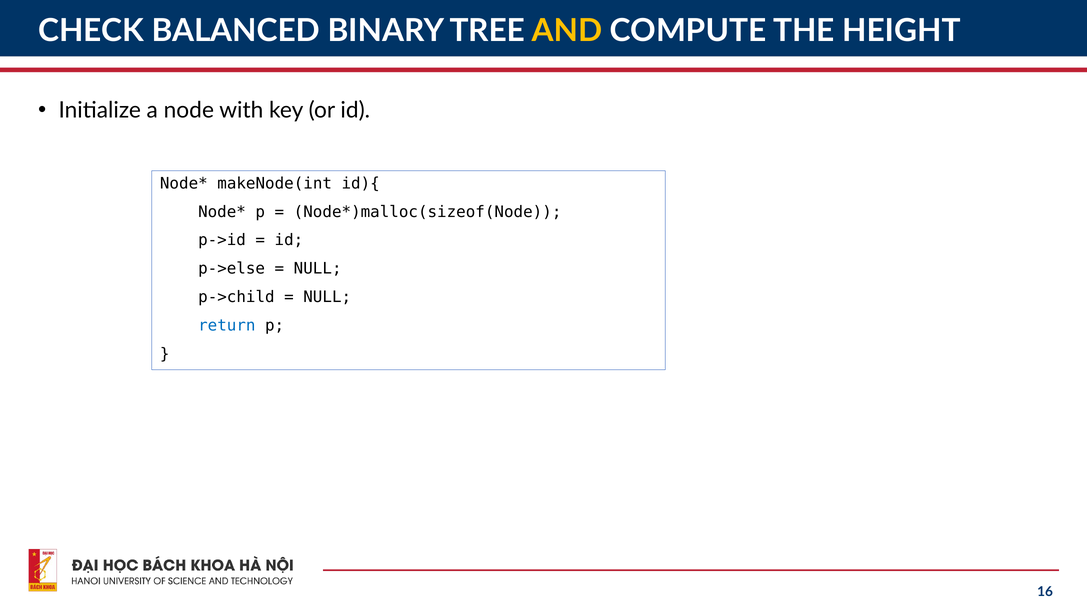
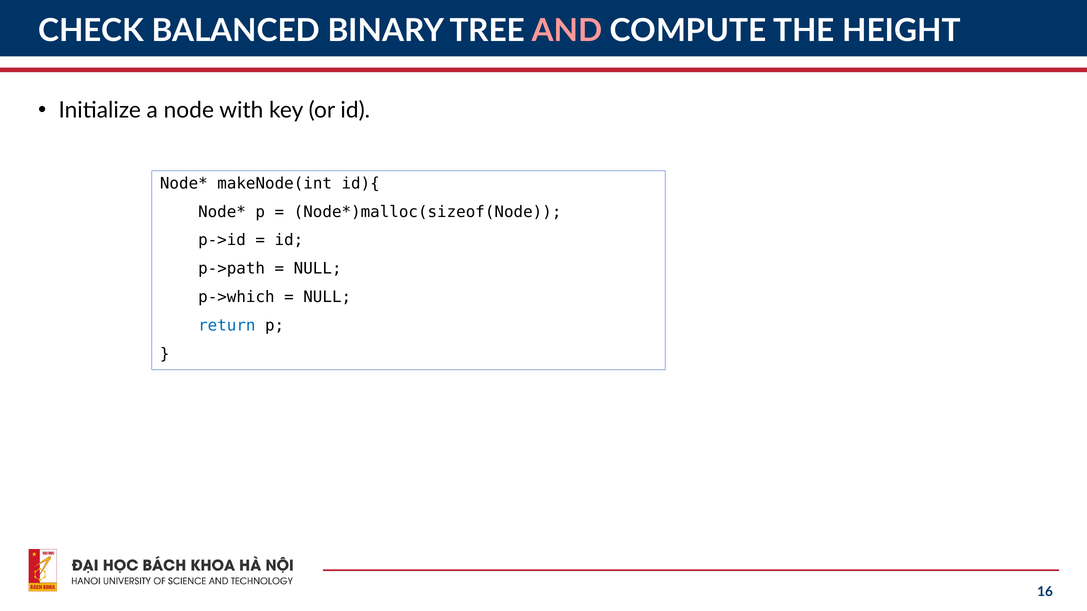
AND colour: yellow -> pink
p->else: p->else -> p->path
p->child: p->child -> p->which
